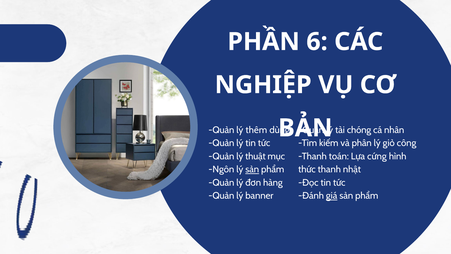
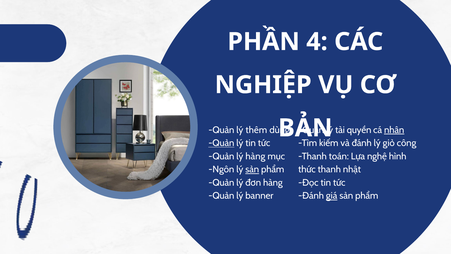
6: 6 -> 4
chóng: chóng -> quyền
nhân underline: none -> present
Quản at (221, 143) underline: none -> present
và phân: phân -> đánh
lý thuật: thuật -> hàng
cứng: cứng -> nghệ
